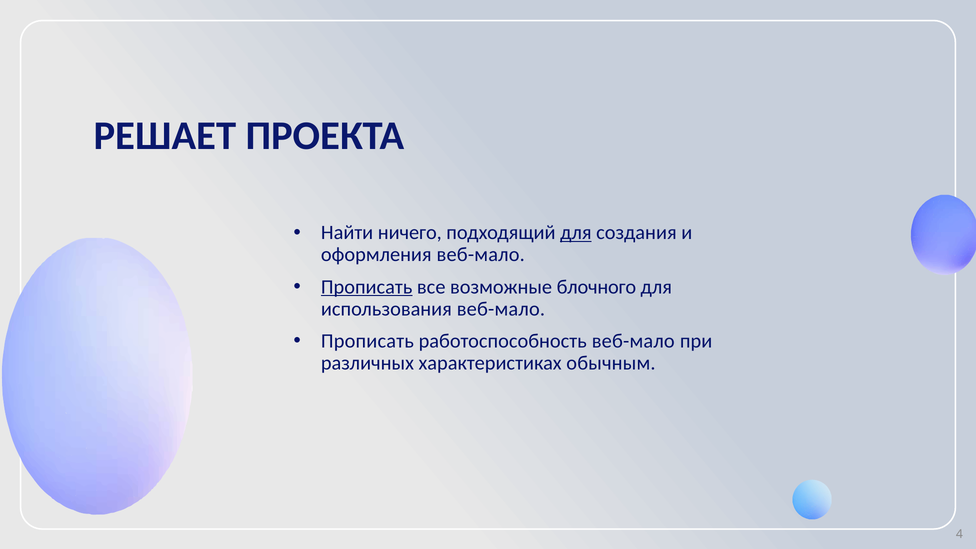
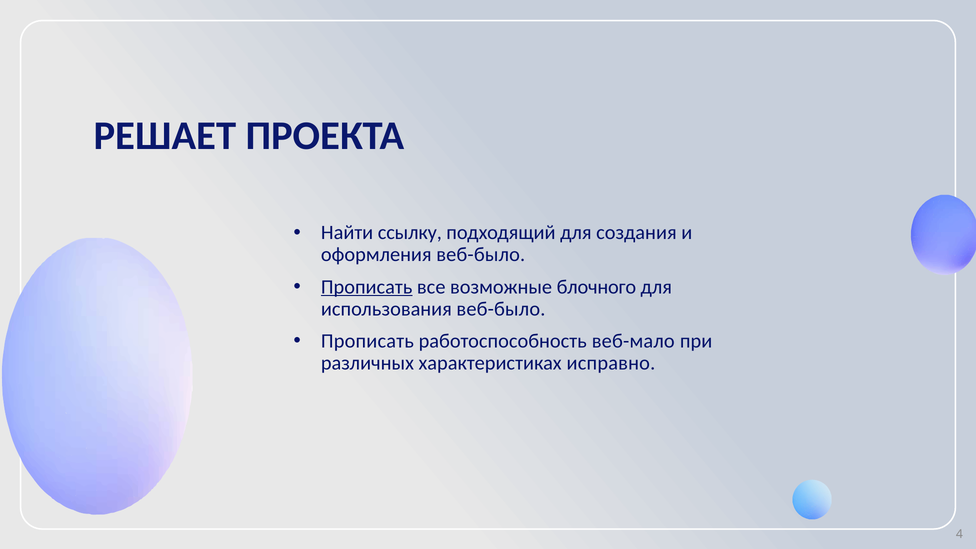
ничего: ничего -> ссылку
для at (576, 233) underline: present -> none
оформления веб-мало: веб-мало -> веб-было
использования веб-мало: веб-мало -> веб-было
обычным: обычным -> исправно
